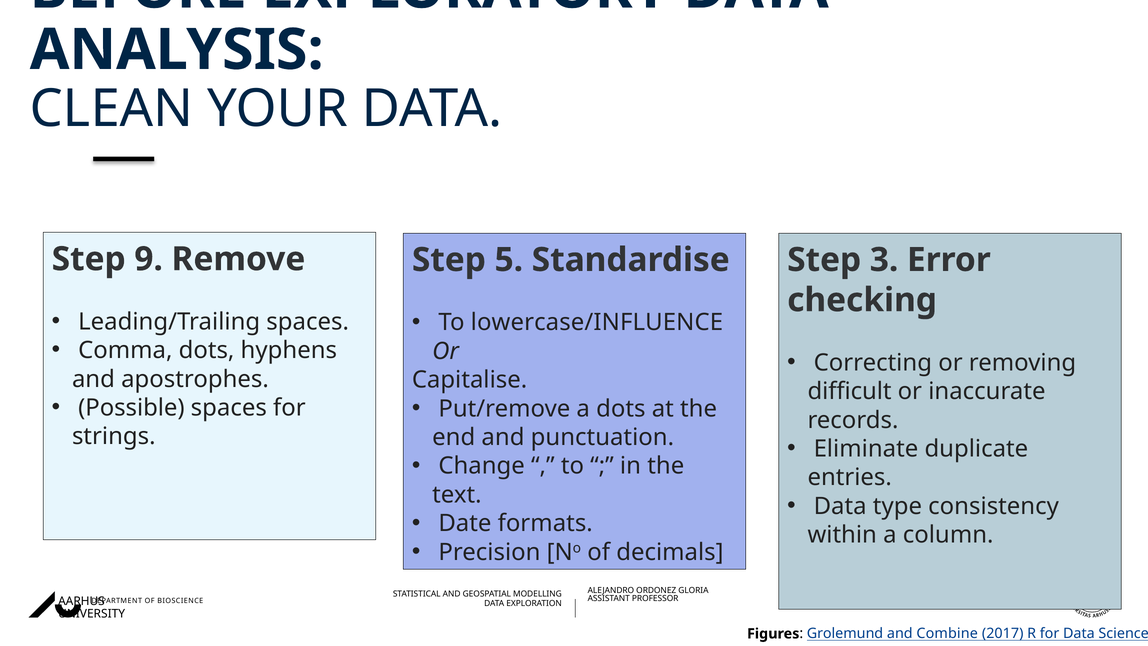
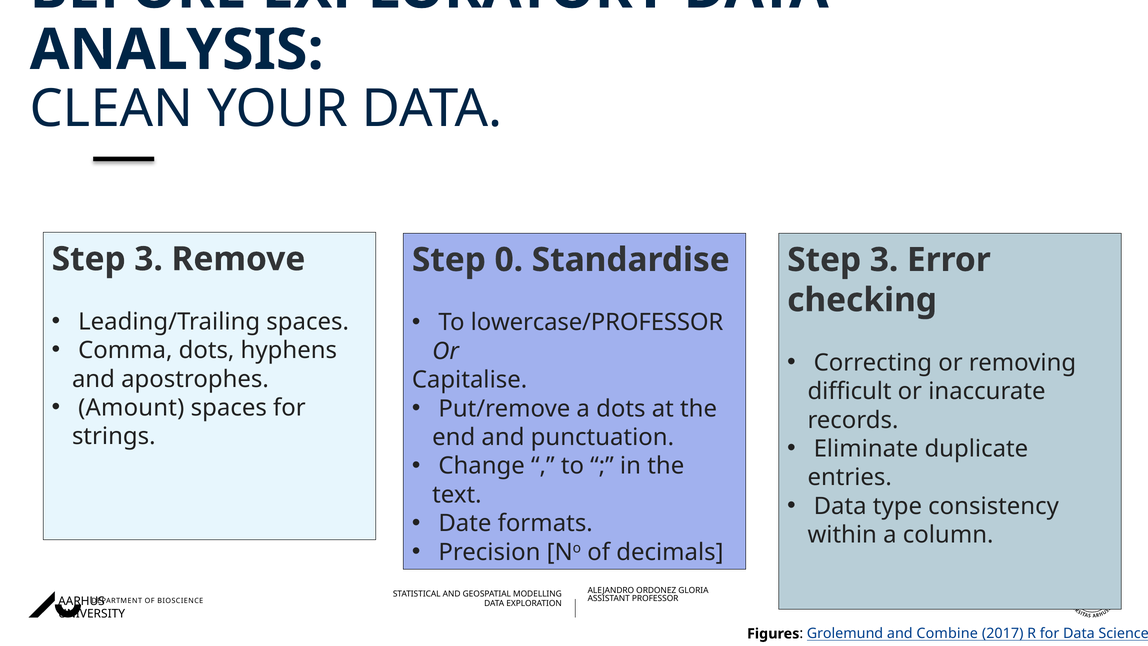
9 at (149, 259): 9 -> 3
5: 5 -> 0
lowercase/INFLUENCE: lowercase/INFLUENCE -> lowercase/PROFESSOR
Possible: Possible -> Amount
